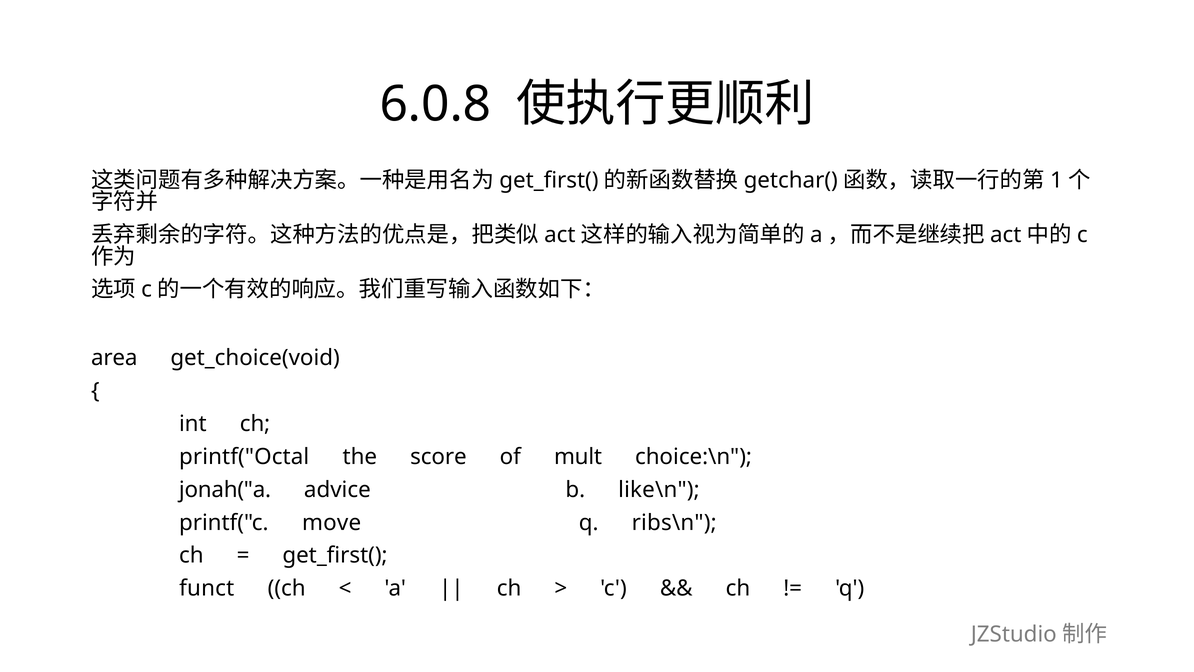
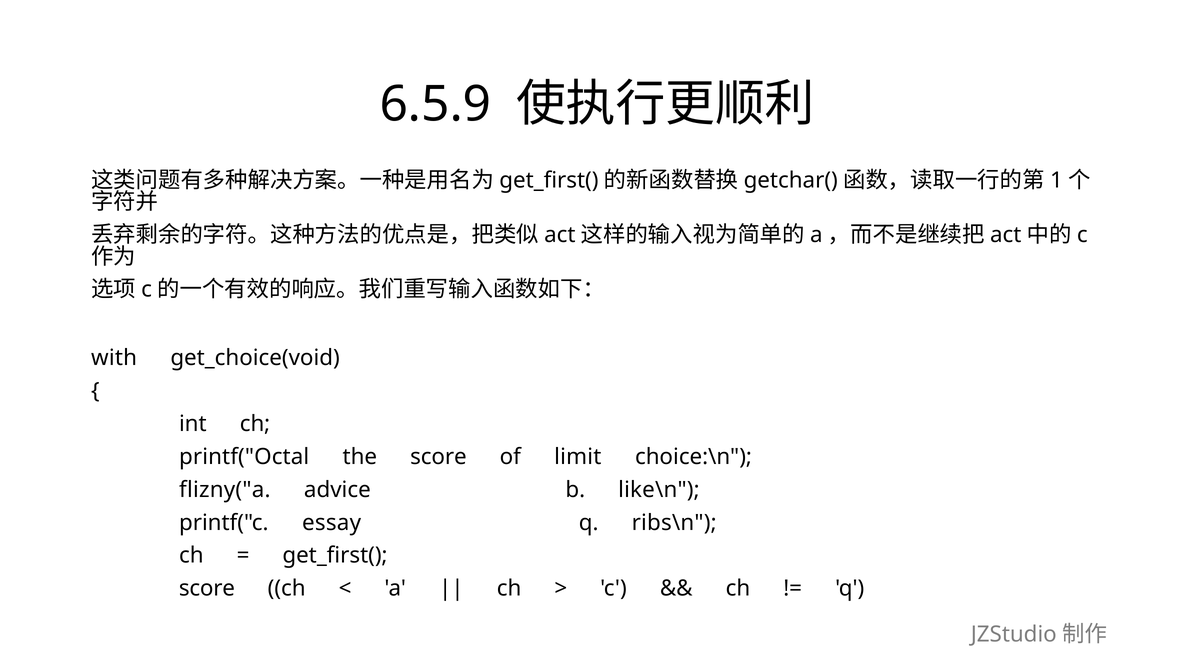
6.0.8: 6.0.8 -> 6.5.9
area: area -> with
mult: mult -> limit
jonah("a: jonah("a -> flizny("a
move: move -> essay
funct at (207, 588): funct -> score
